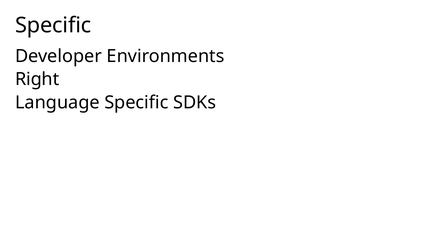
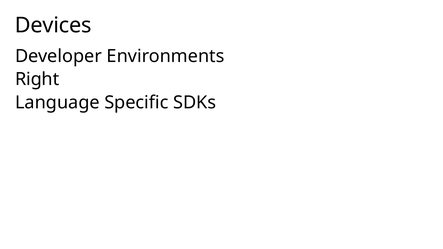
Specific at (53, 25): Specific -> Devices
